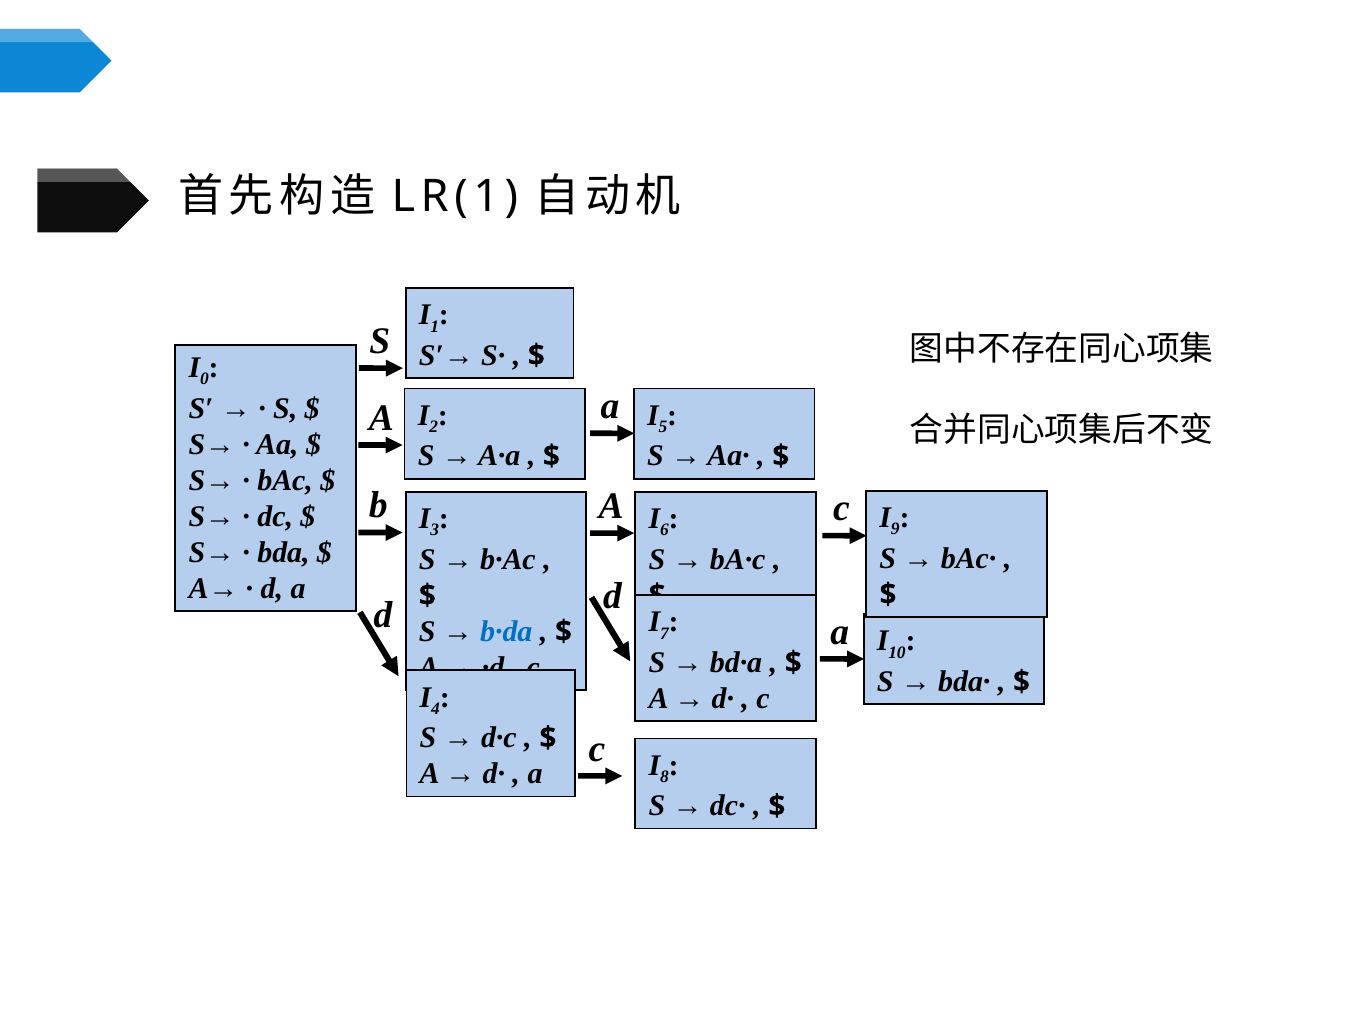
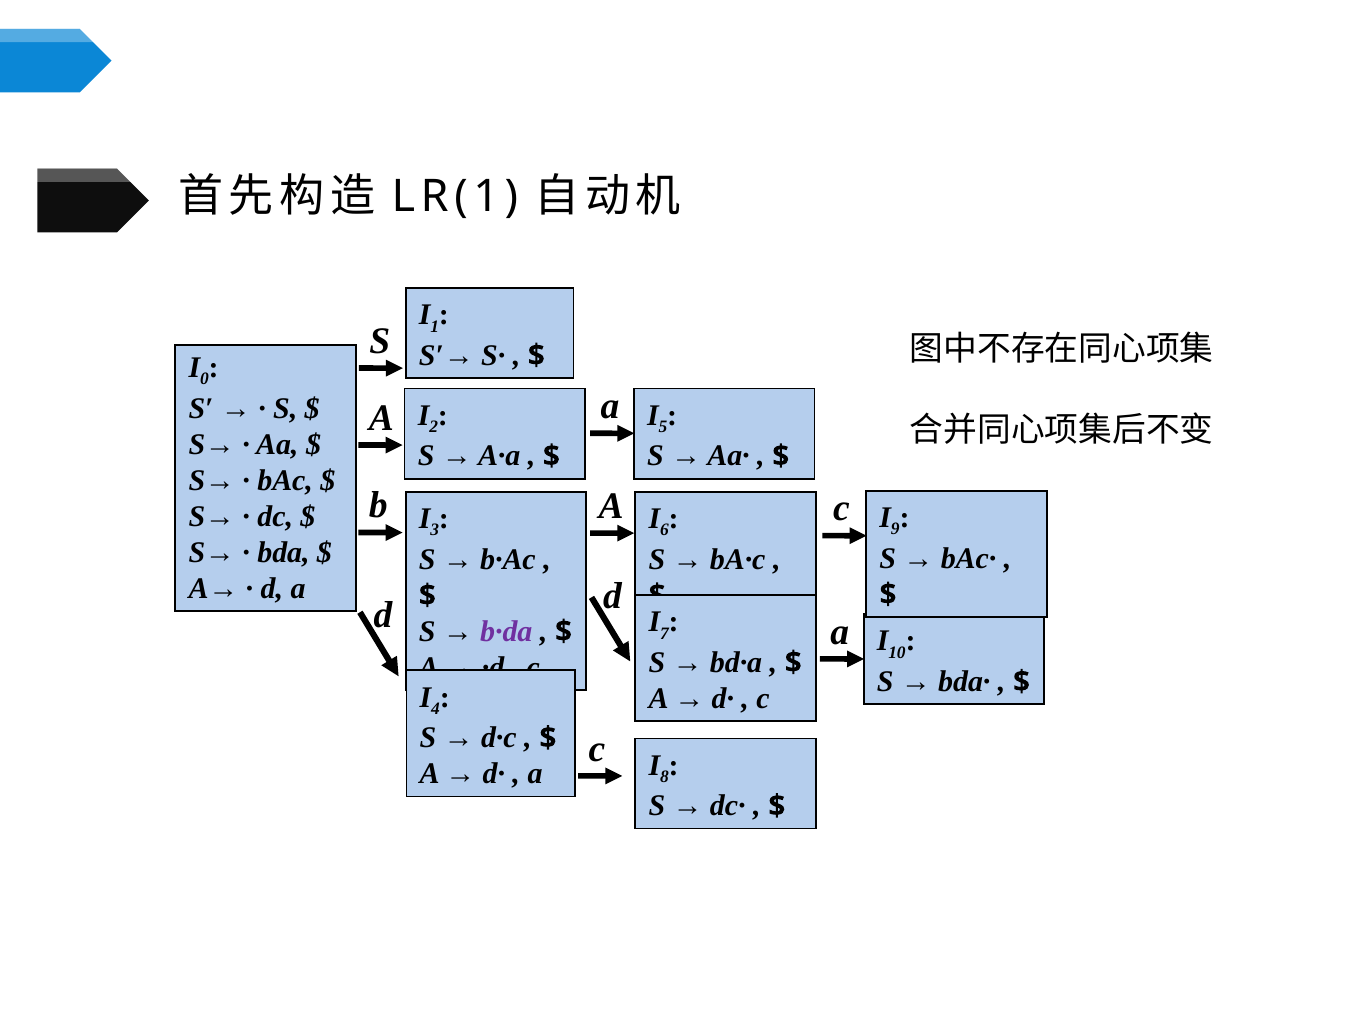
b·da colour: blue -> purple
